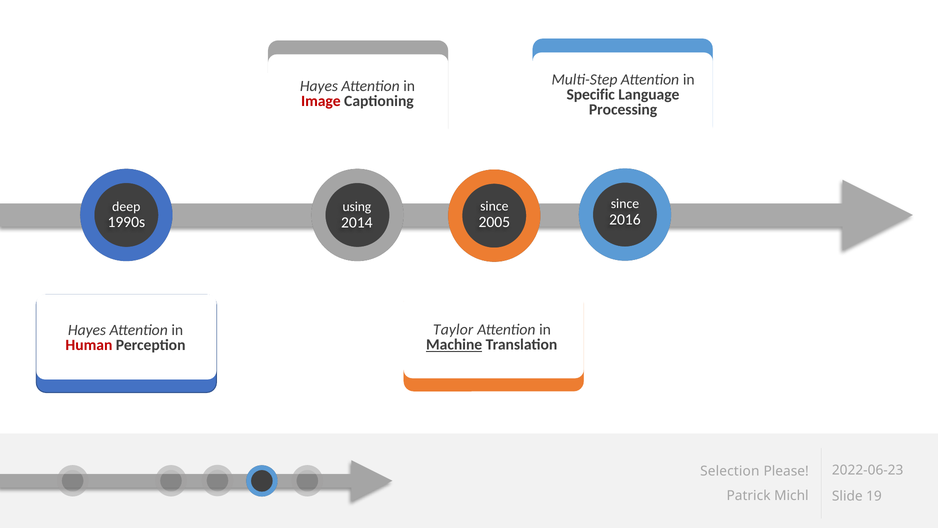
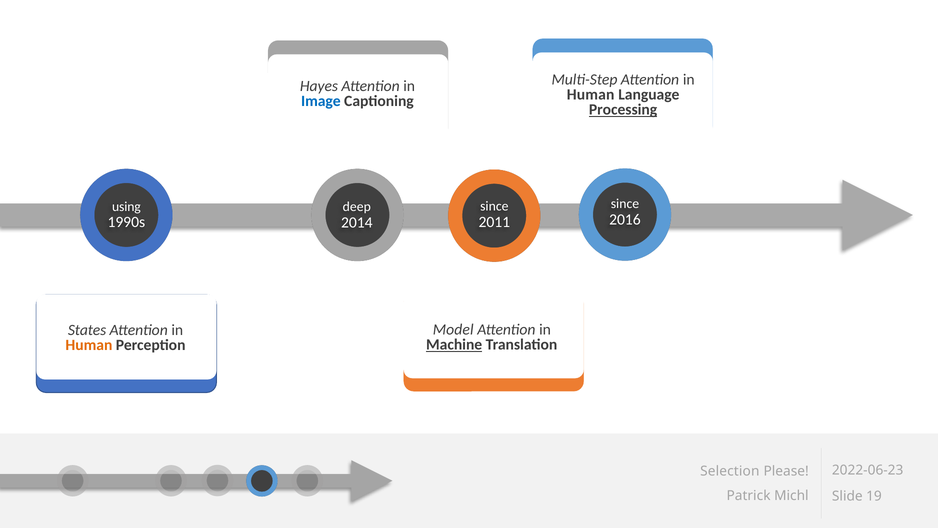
Specific at (591, 95): Specific -> Human
Image colour: red -> blue
Processing underline: none -> present
deep: deep -> using
using: using -> deep
2005: 2005 -> 2011
Taylor: Taylor -> Model
Hayes at (87, 330): Hayes -> States
Human at (89, 345) colour: red -> orange
